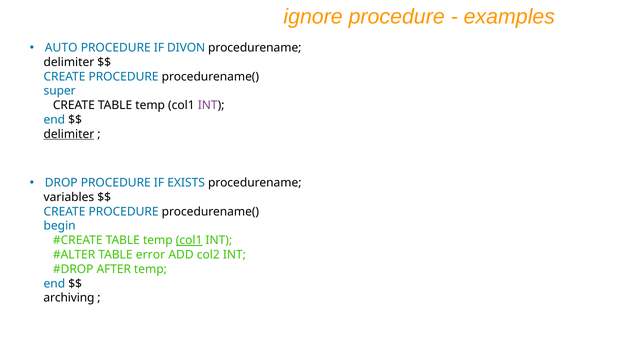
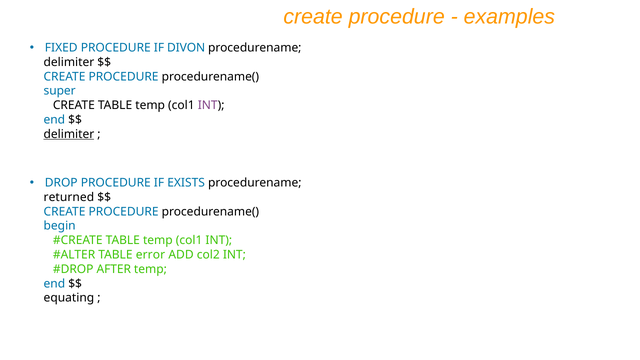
ignore at (313, 17): ignore -> create
AUTO: AUTO -> FIXED
variables: variables -> returned
col1 at (189, 240) underline: present -> none
archiving: archiving -> equating
